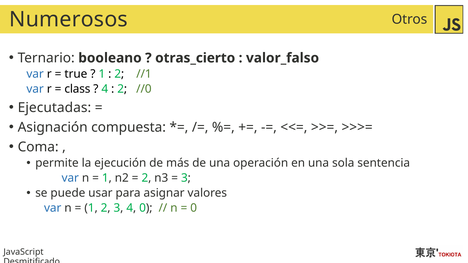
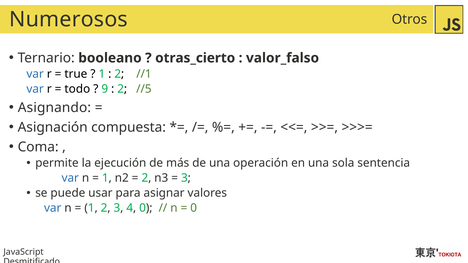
class: class -> todo
4 at (105, 89): 4 -> 9
//0: //0 -> //5
Ejecutadas: Ejecutadas -> Asignando
